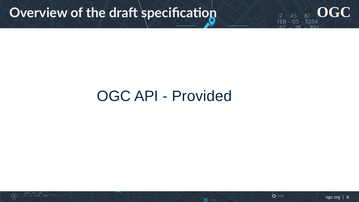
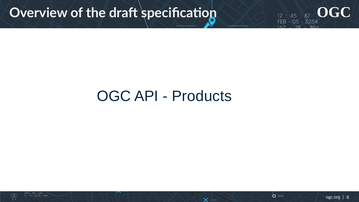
Provided: Provided -> Products
